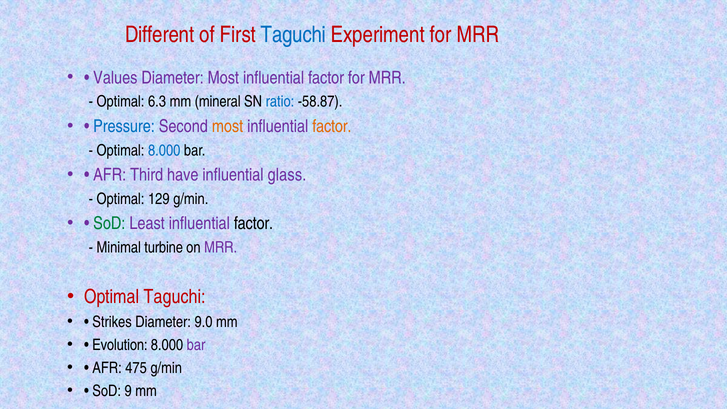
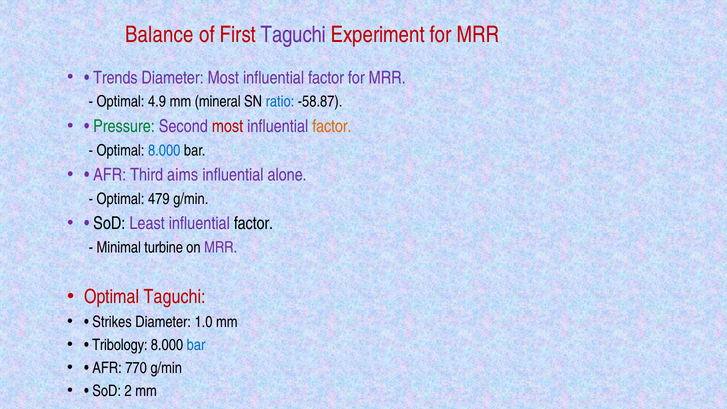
Different: Different -> Balance
Taguchi at (293, 35) colour: blue -> purple
Values: Values -> Trends
6.3: 6.3 -> 4.9
Pressure colour: blue -> green
most at (228, 126) colour: orange -> red
have: have -> aims
glass: glass -> alone
129: 129 -> 479
SoD at (109, 224) colour: green -> black
9.0: 9.0 -> 1.0
Evolution: Evolution -> Tribology
bar at (196, 345) colour: purple -> blue
475: 475 -> 770
9: 9 -> 2
